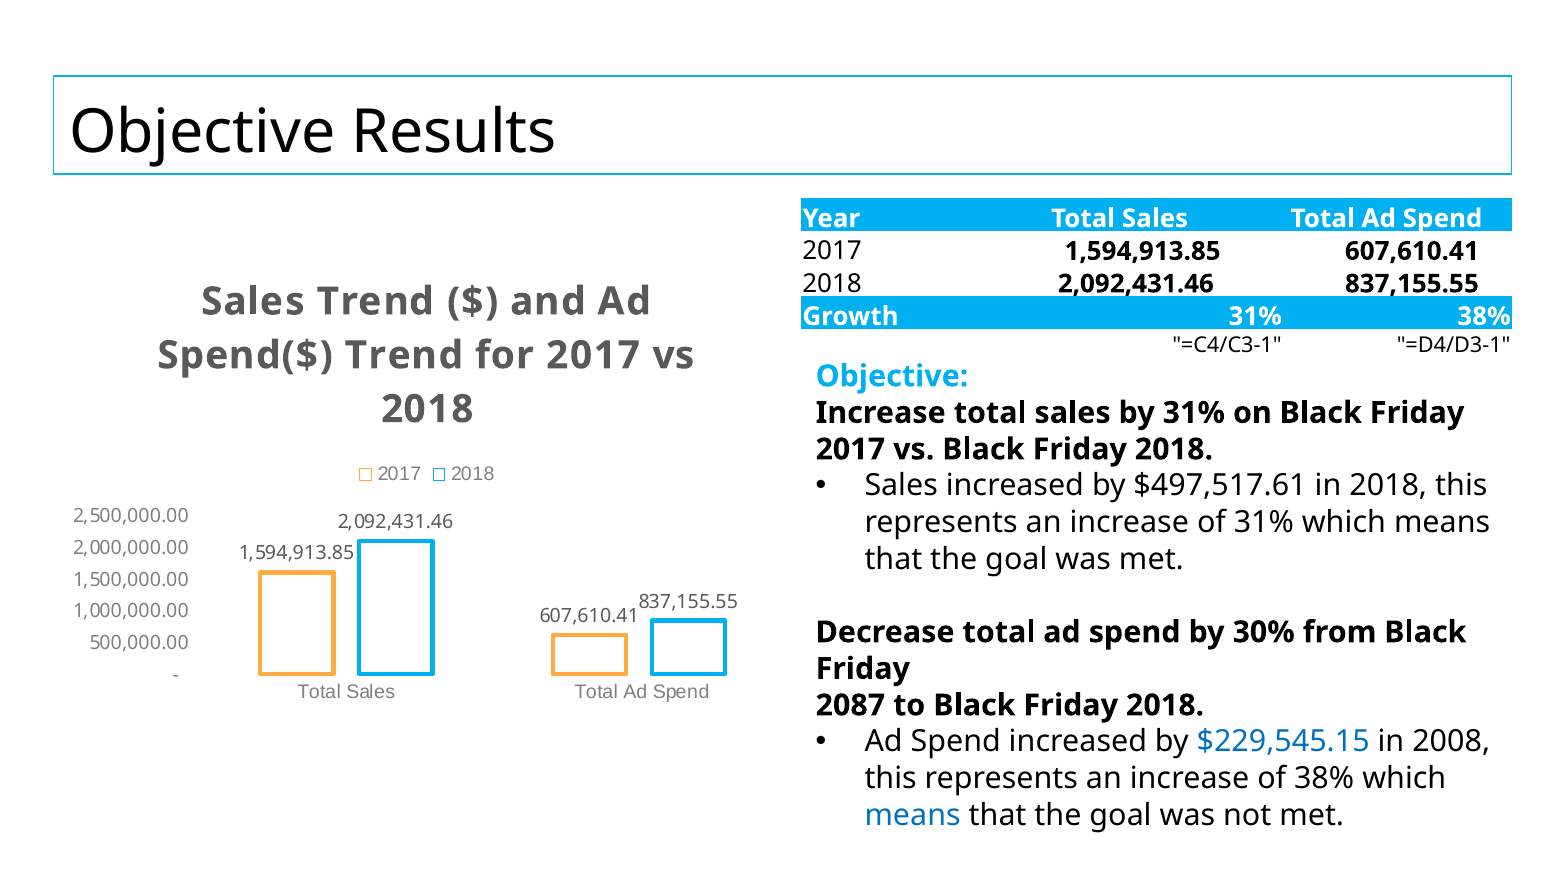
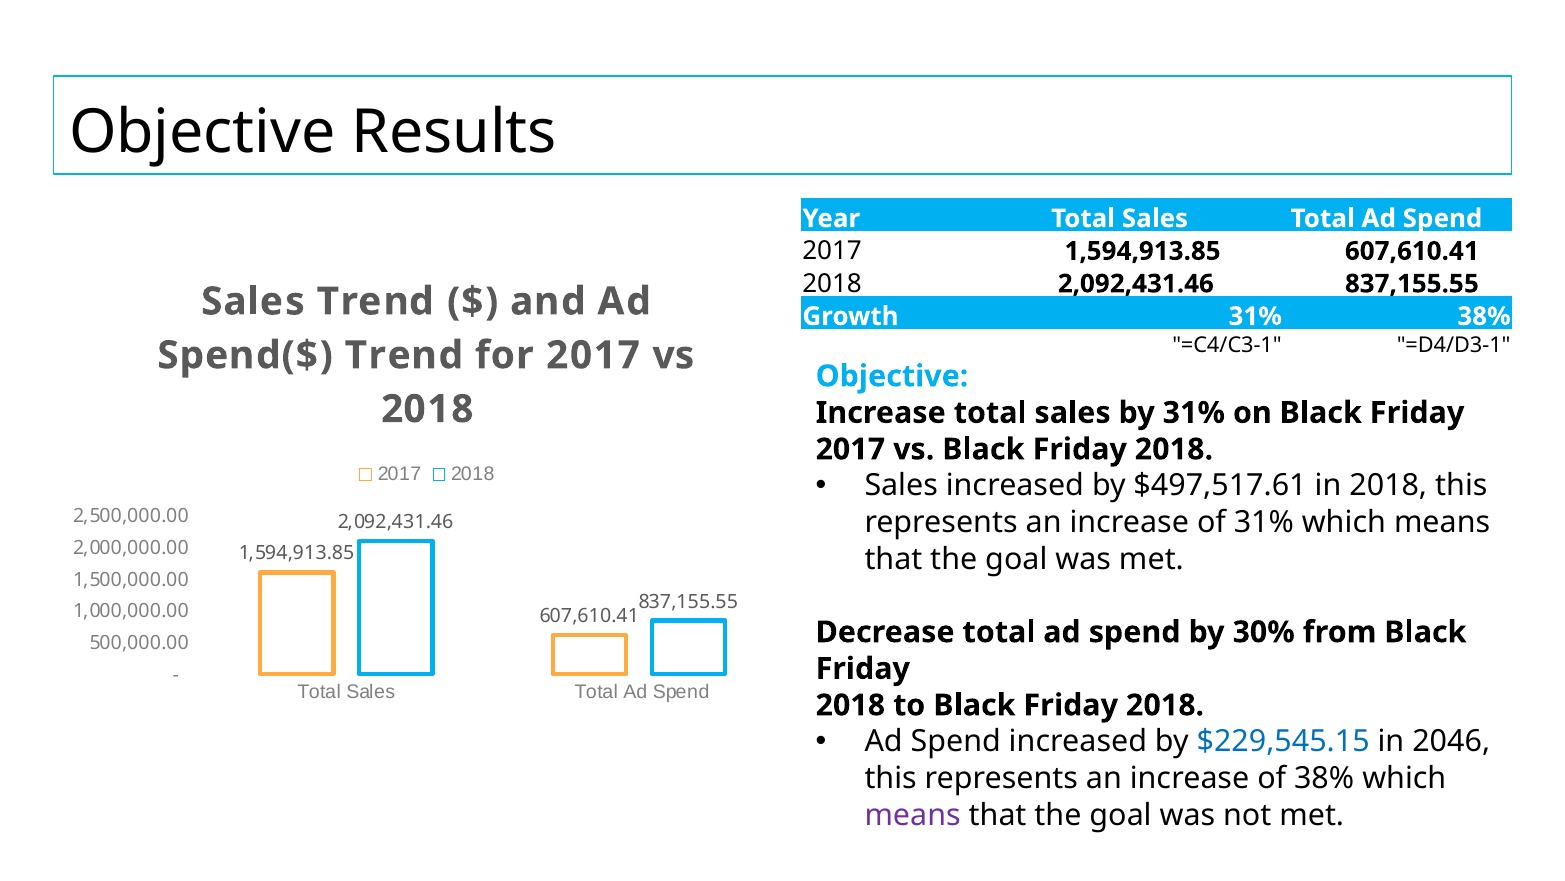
2087 at (850, 705): 2087 -> 2018
2008: 2008 -> 2046
means at (913, 814) colour: blue -> purple
